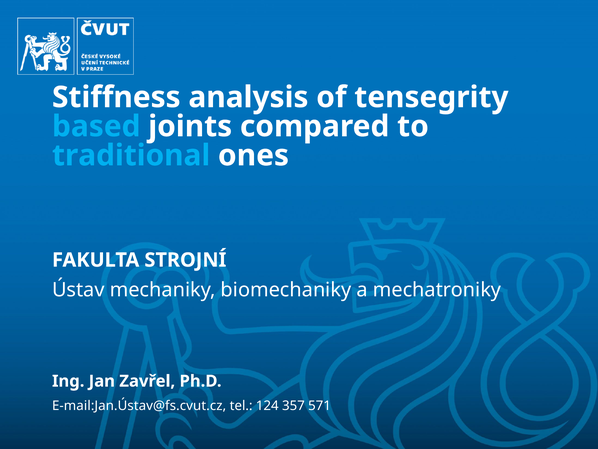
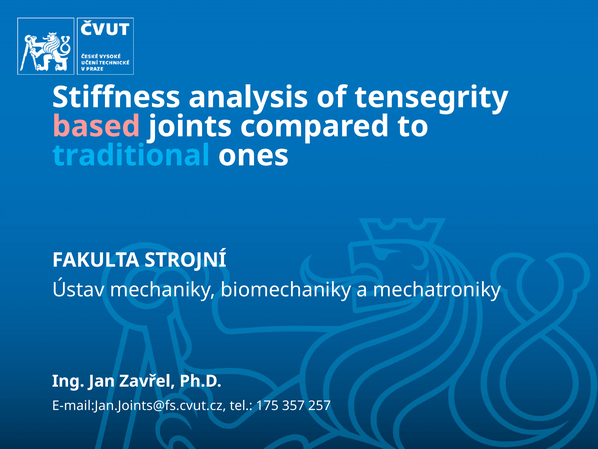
based colour: light blue -> pink
E-mail:Jan.Ústav@fs.cvut.cz: E-mail:Jan.Ústav@fs.cvut.cz -> E-mail:Jan.Joints@fs.cvut.cz
124: 124 -> 175
571: 571 -> 257
